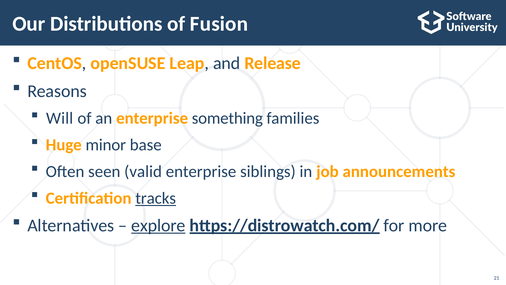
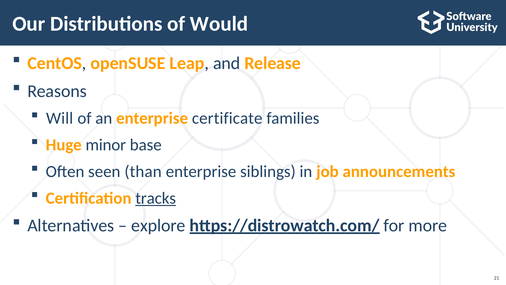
Fusion: Fusion -> Would
something: something -> certificate
valid: valid -> than
explore underline: present -> none
